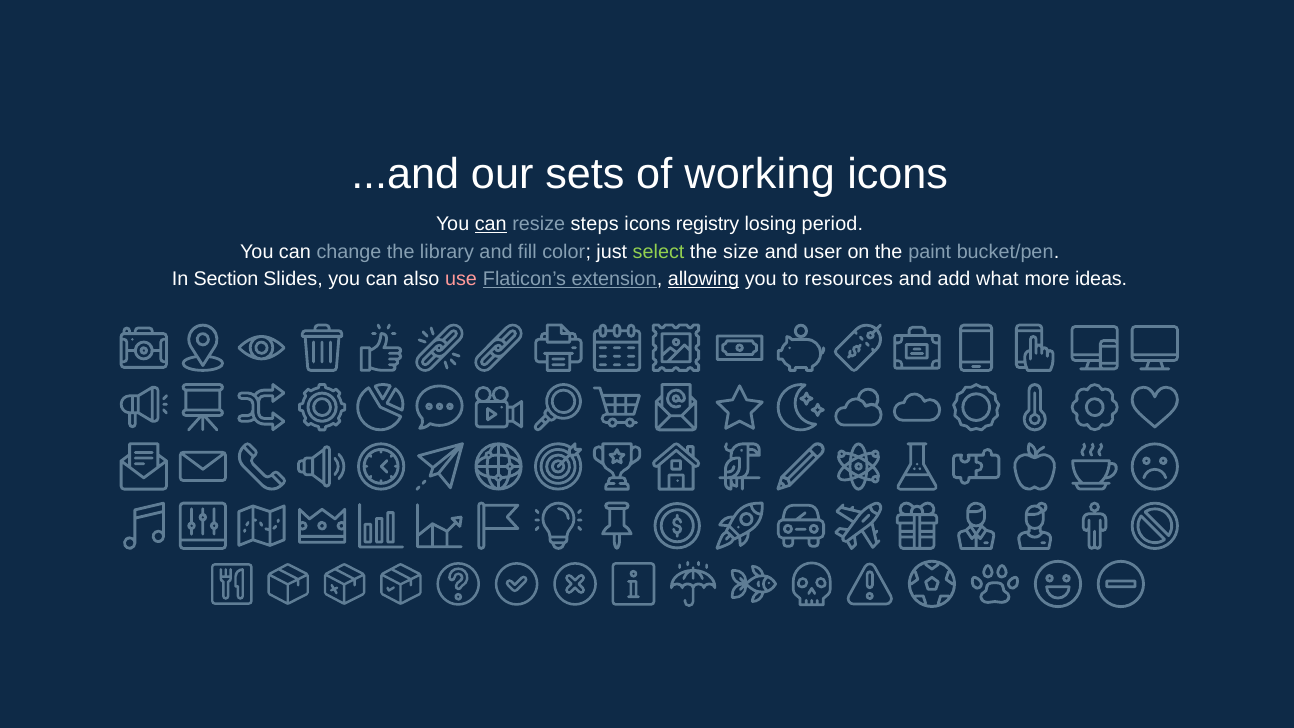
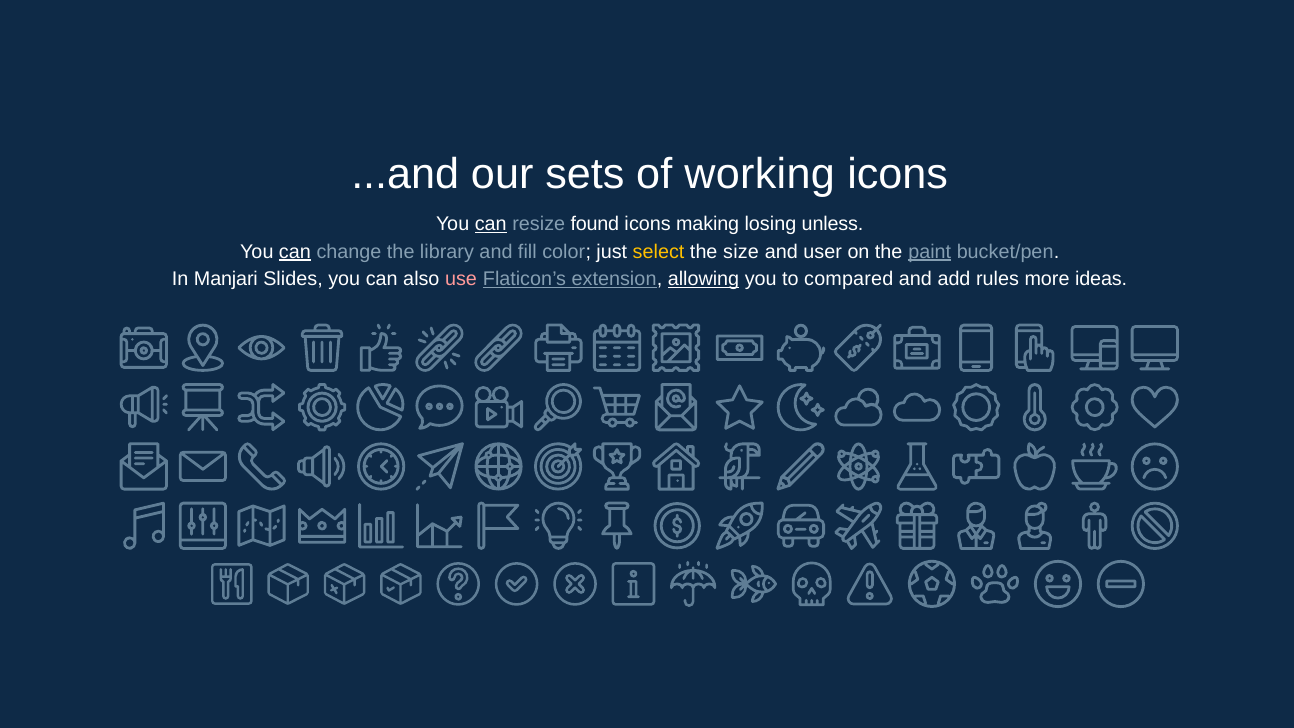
steps: steps -> found
registry: registry -> making
period: period -> unless
can at (295, 251) underline: none -> present
select colour: light green -> yellow
paint underline: none -> present
Section: Section -> Manjari
resources: resources -> compared
what: what -> rules
